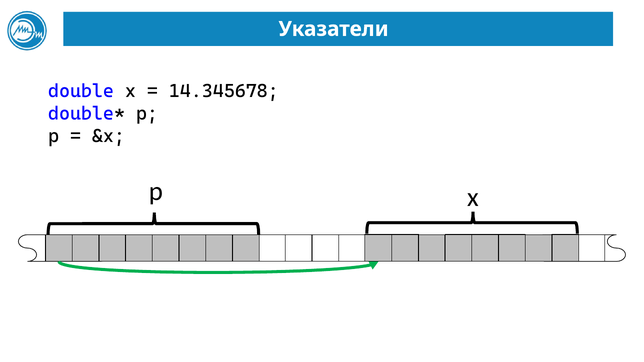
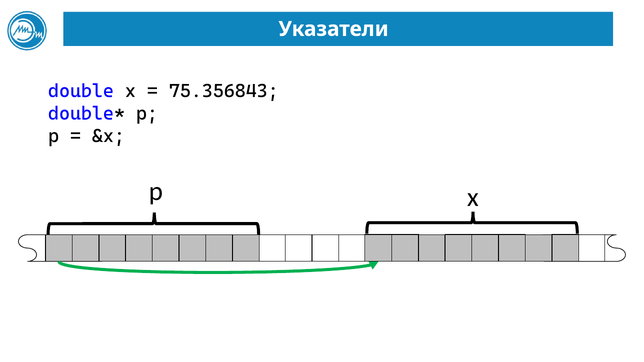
14.345678: 14.345678 -> 75.356843
